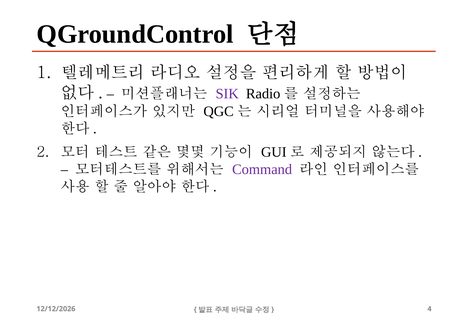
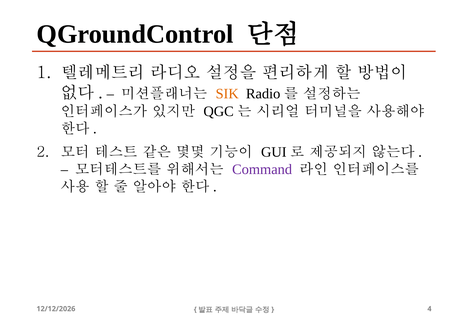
SIK colour: purple -> orange
